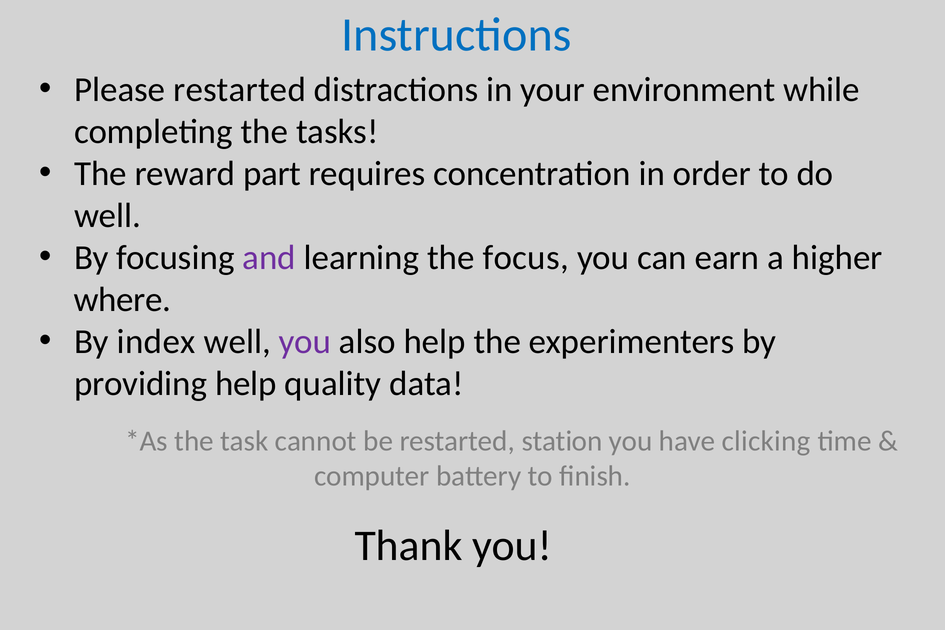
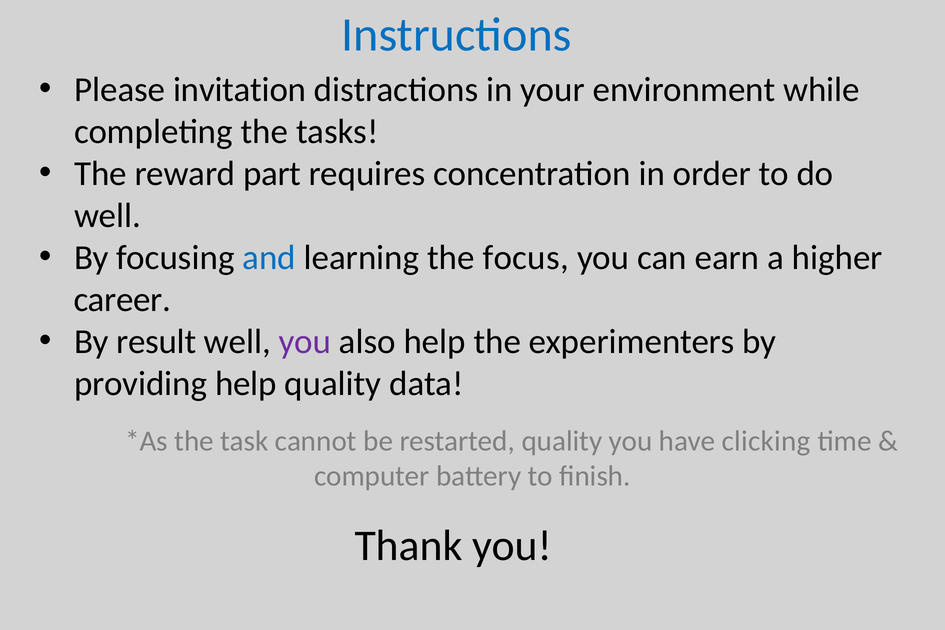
Please restarted: restarted -> invitation
and colour: purple -> blue
where: where -> career
index: index -> result
restarted station: station -> quality
